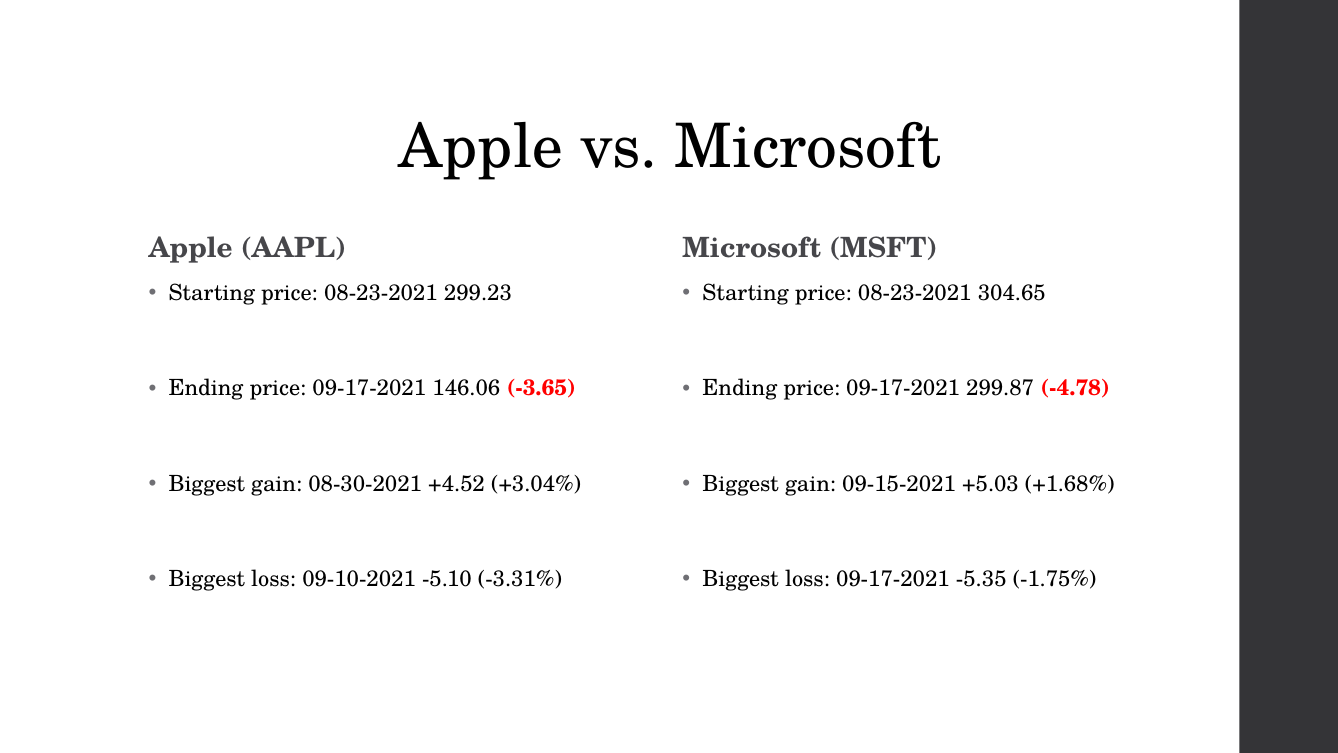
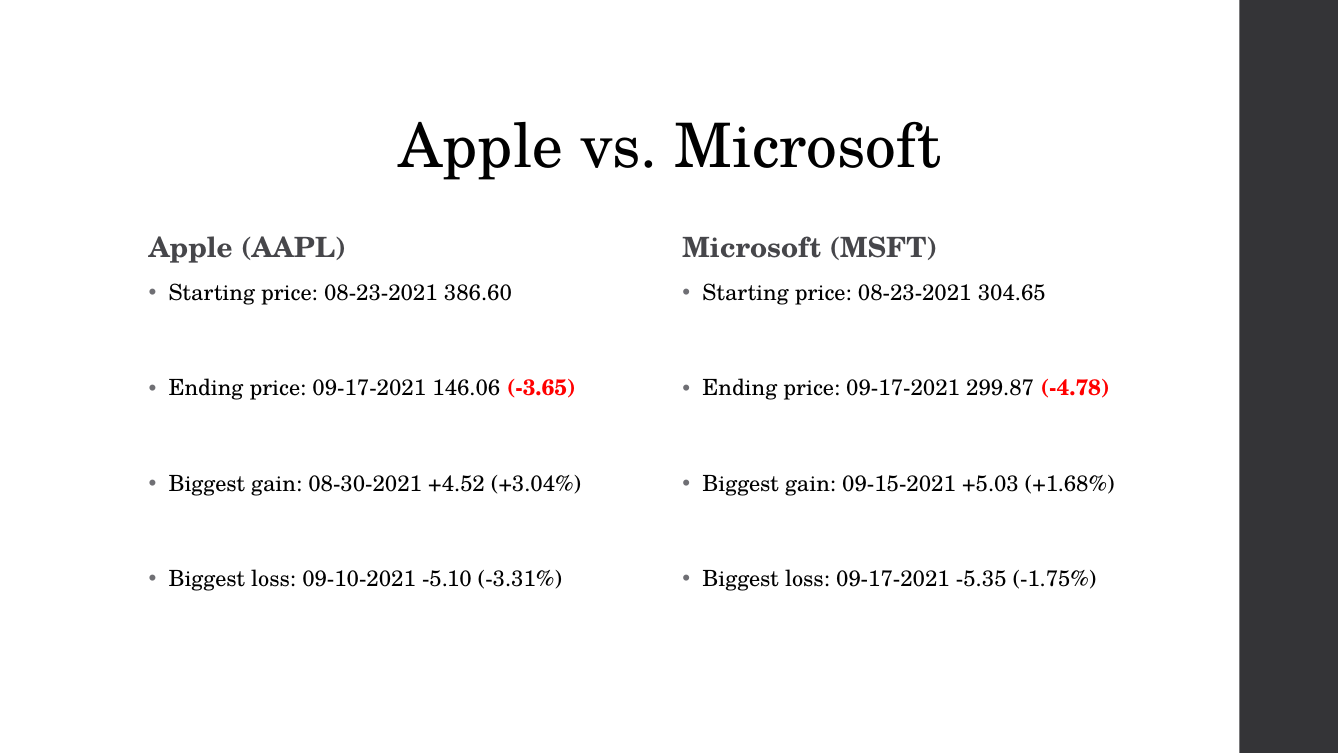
299.23: 299.23 -> 386.60
